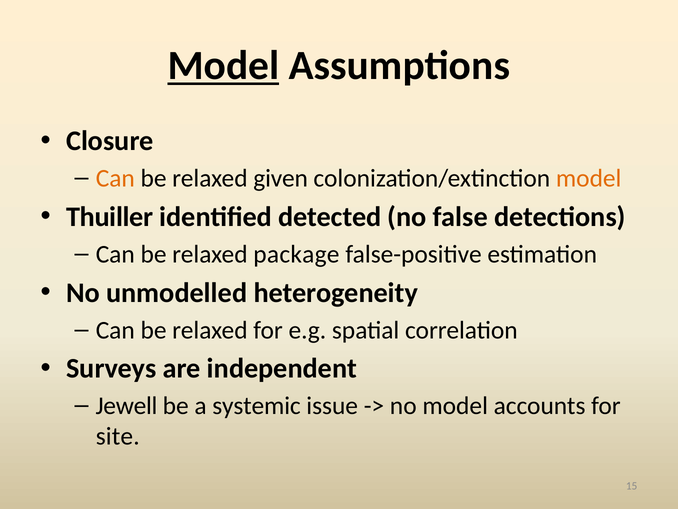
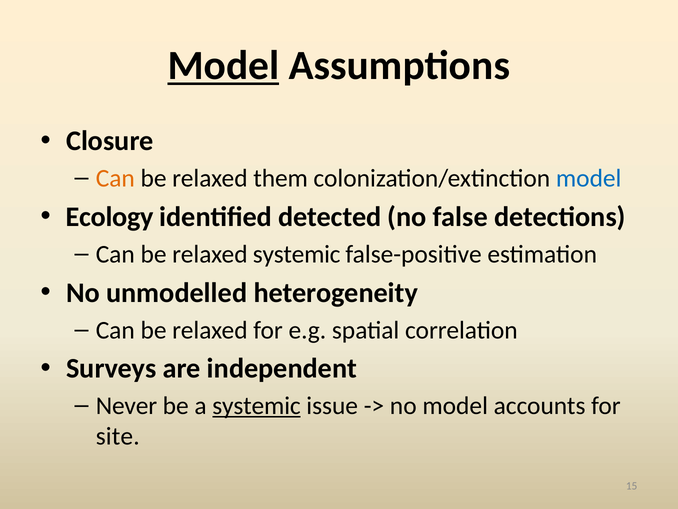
given: given -> them
model at (589, 178) colour: orange -> blue
Thuiller: Thuiller -> Ecology
relaxed package: package -> systemic
Jewell: Jewell -> Never
systemic at (256, 406) underline: none -> present
